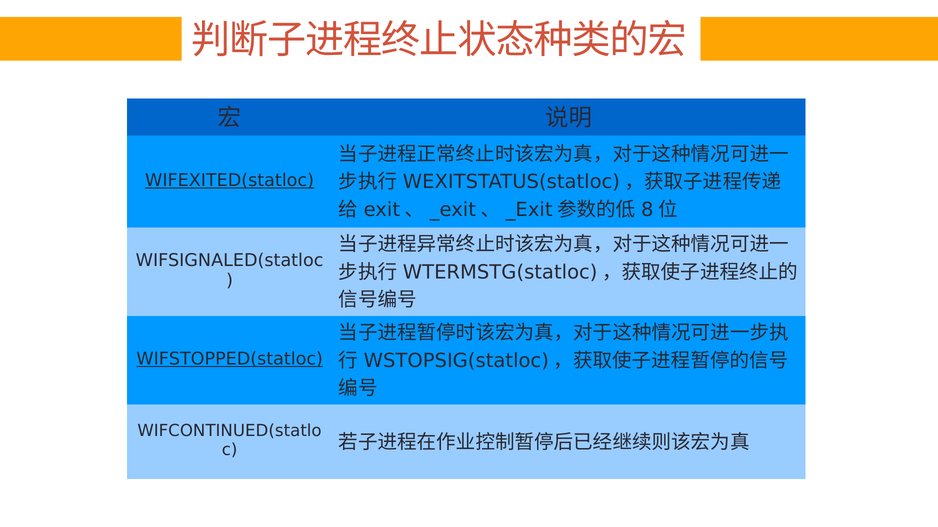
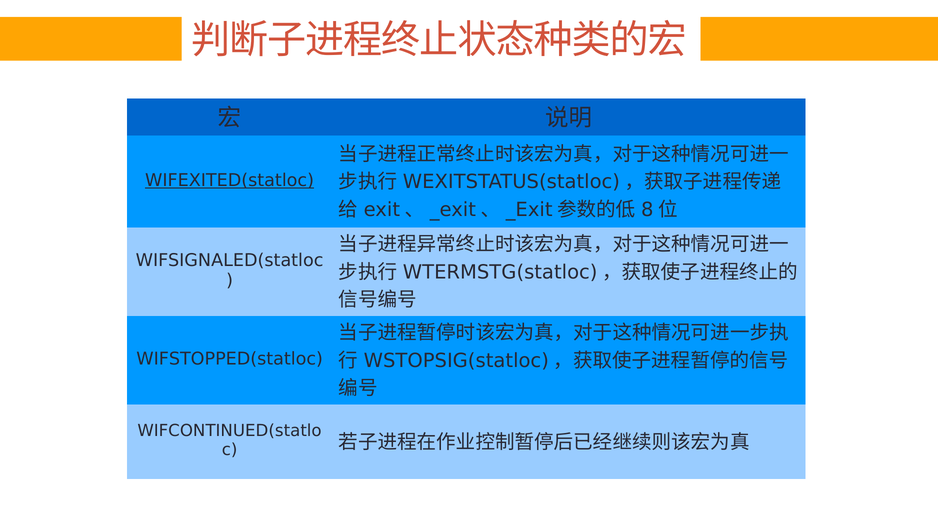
WIFSTOPPED(statloc underline: present -> none
